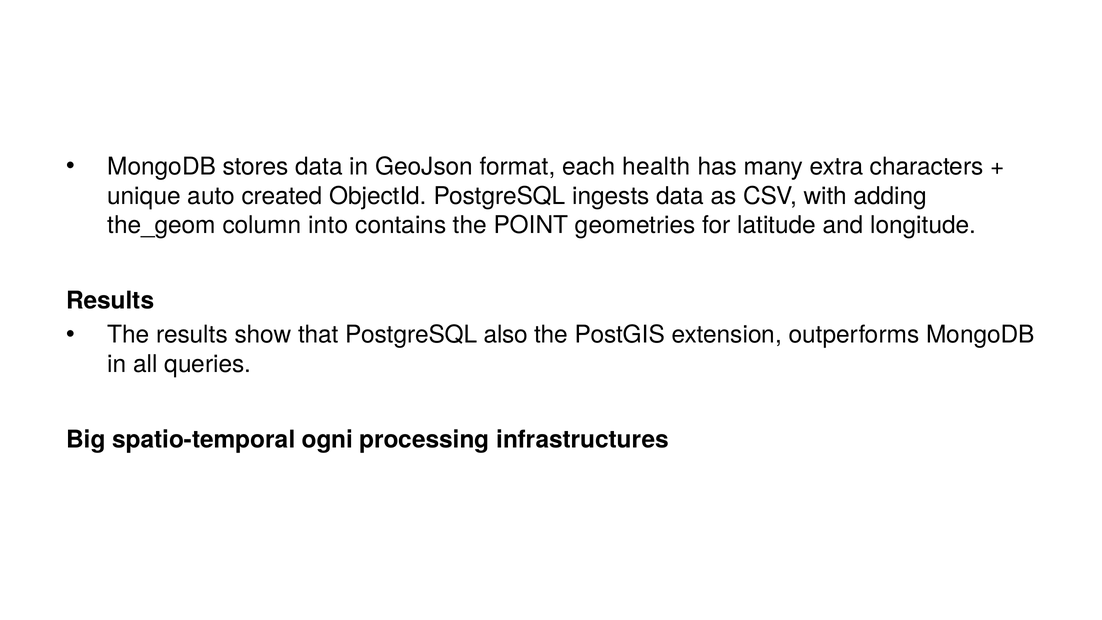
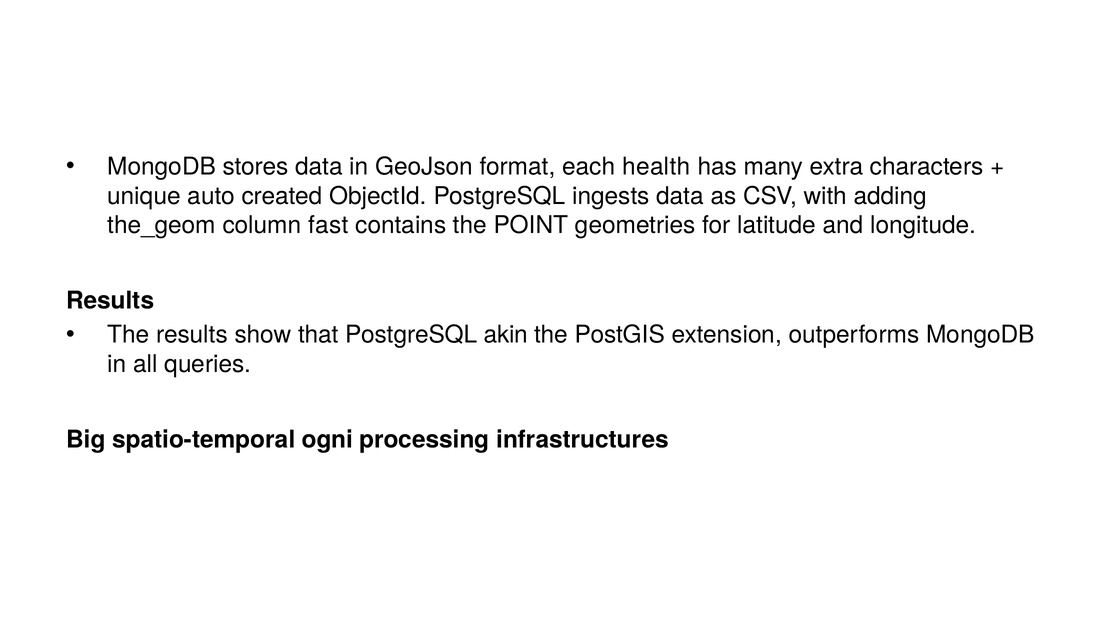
into: into -> fast
also: also -> akin
